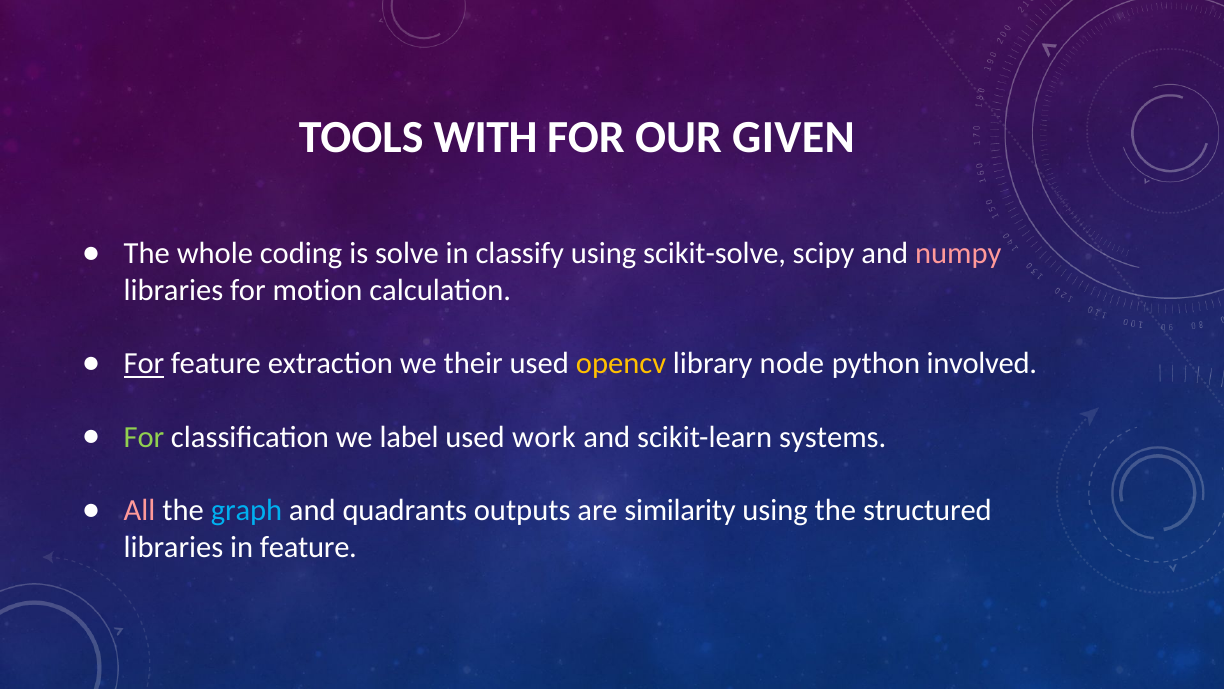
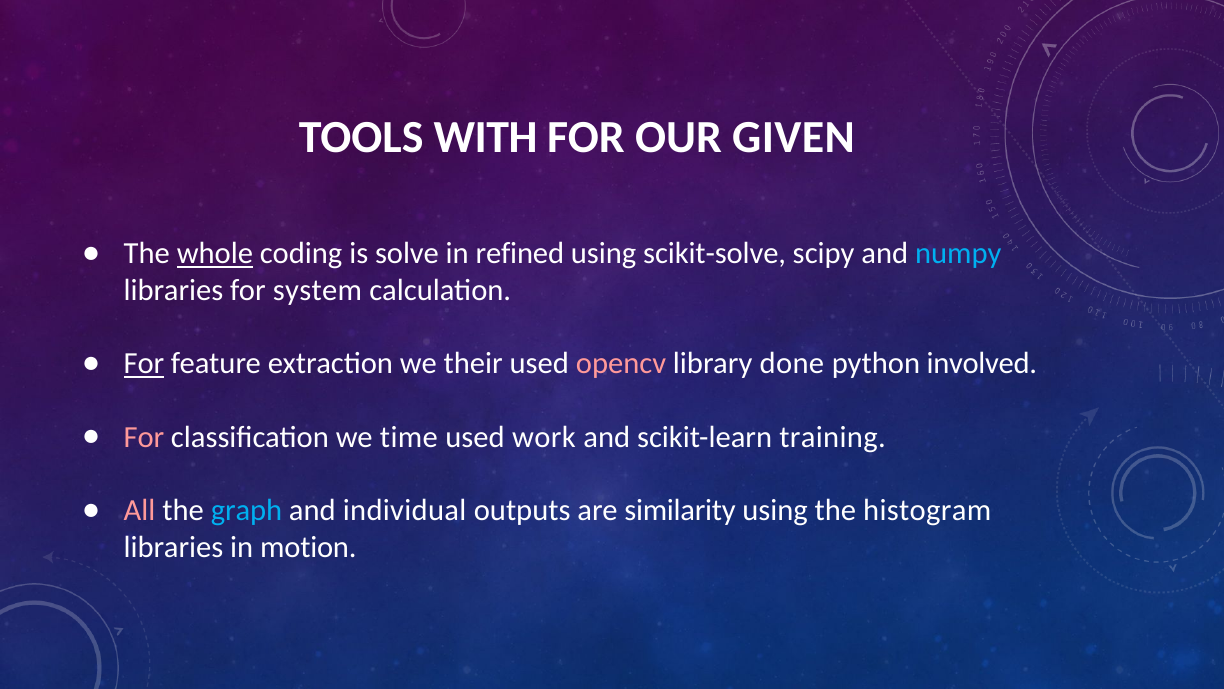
whole underline: none -> present
classify: classify -> refined
numpy colour: pink -> light blue
motion: motion -> system
opencv colour: yellow -> pink
node: node -> done
For at (144, 437) colour: light green -> pink
label: label -> time
systems: systems -> training
quadrants: quadrants -> individual
structured: structured -> histogram
in feature: feature -> motion
